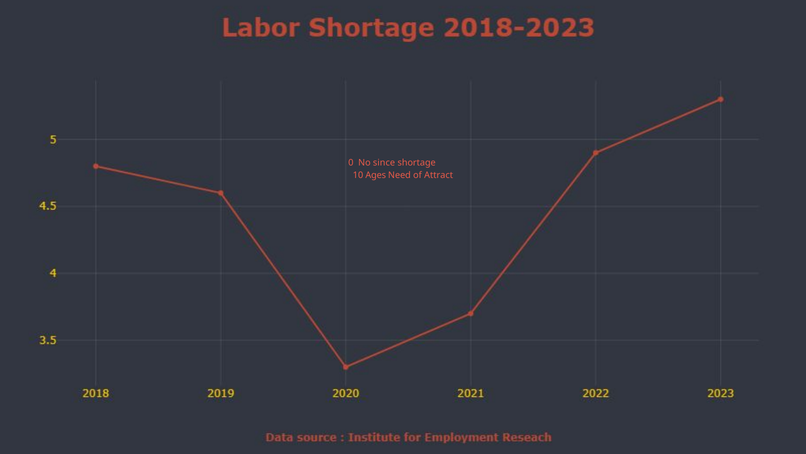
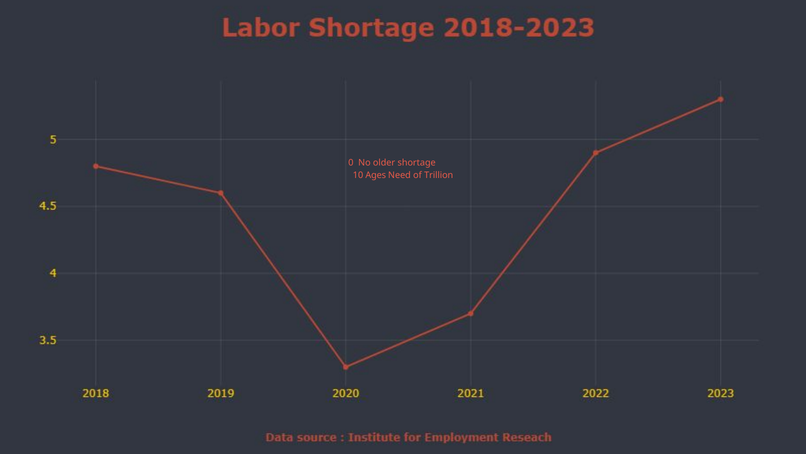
since: since -> older
Attract: Attract -> Trillion
